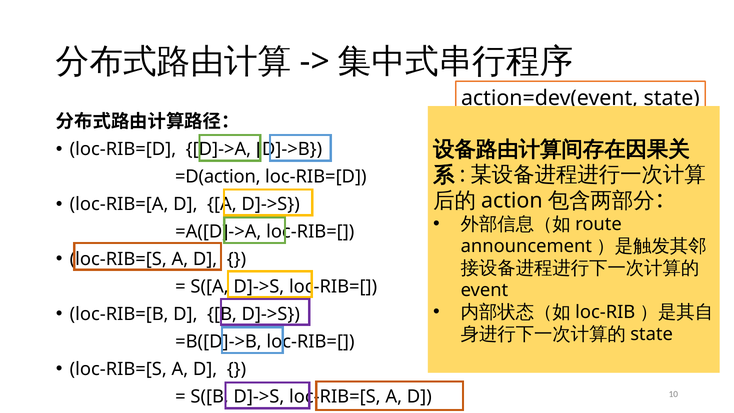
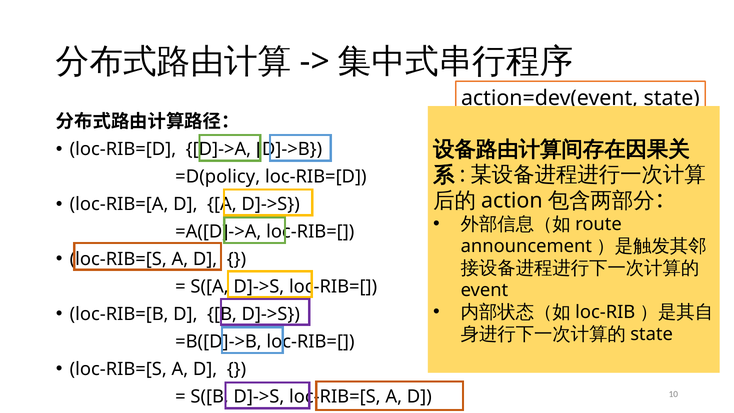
=D(action: =D(action -> =D(policy
